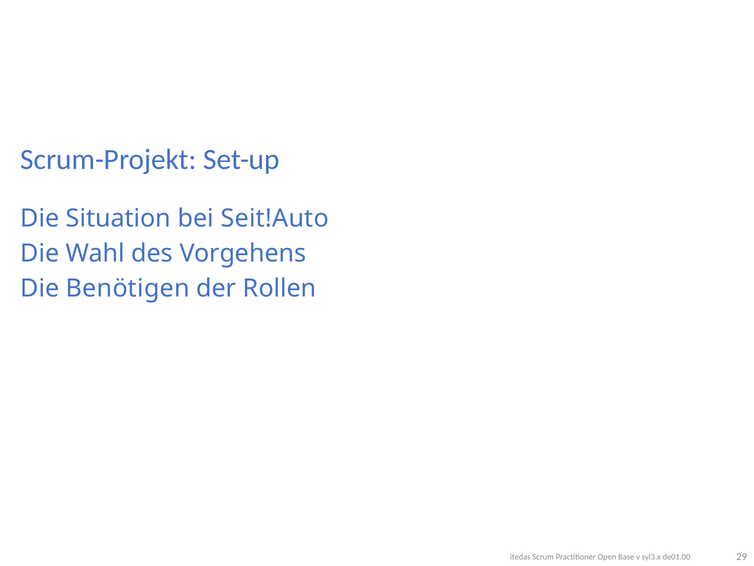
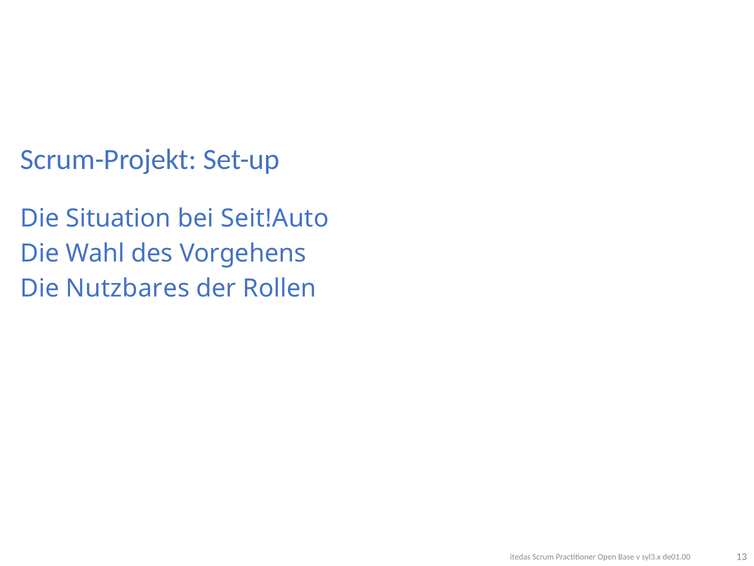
Benötigen: Benötigen -> Nutzbares
29: 29 -> 13
